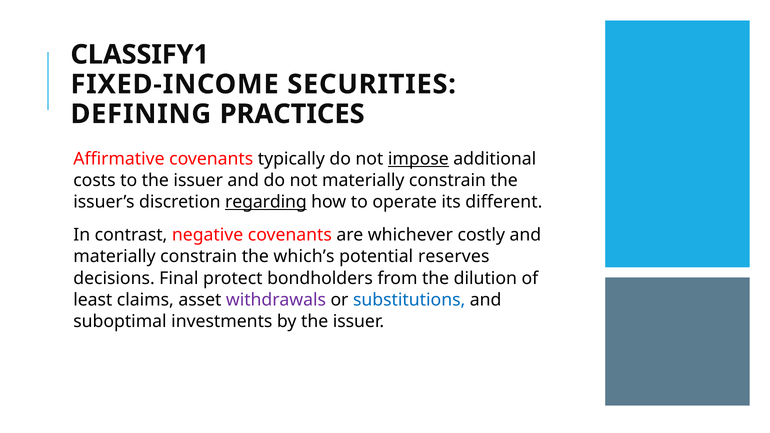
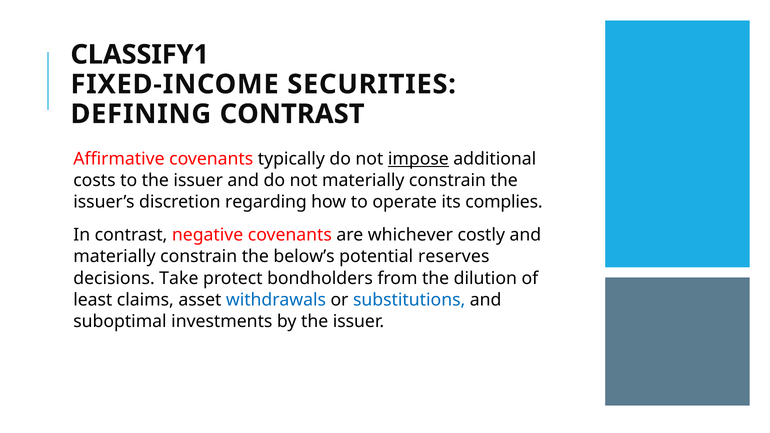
DEFINING PRACTICES: PRACTICES -> CONTRAST
regarding underline: present -> none
different: different -> complies
which’s: which’s -> below’s
Final: Final -> Take
withdrawals colour: purple -> blue
